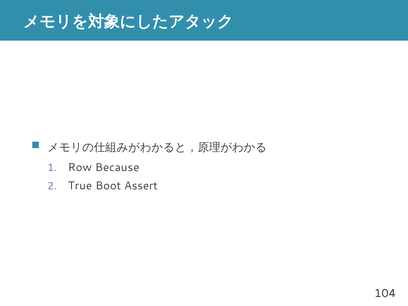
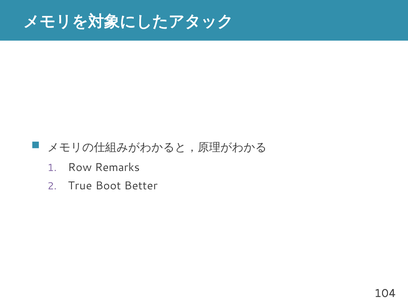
Because: Because -> Remarks
Assert: Assert -> Better
